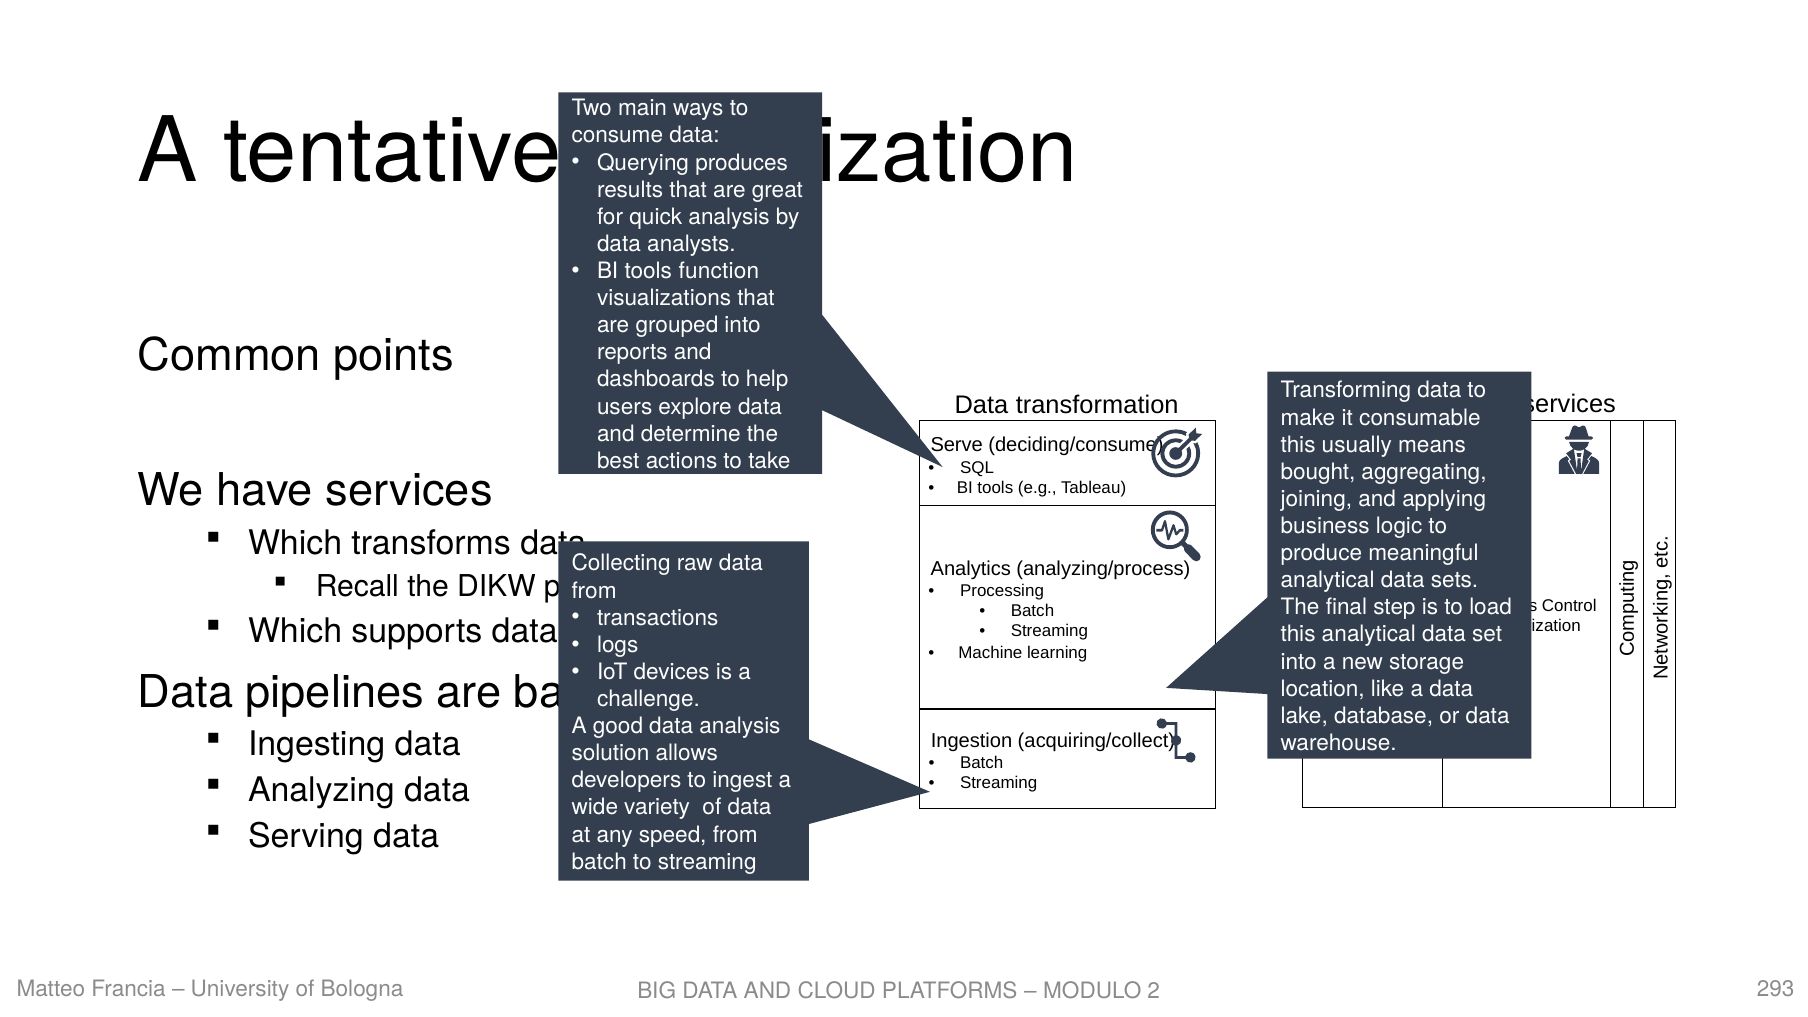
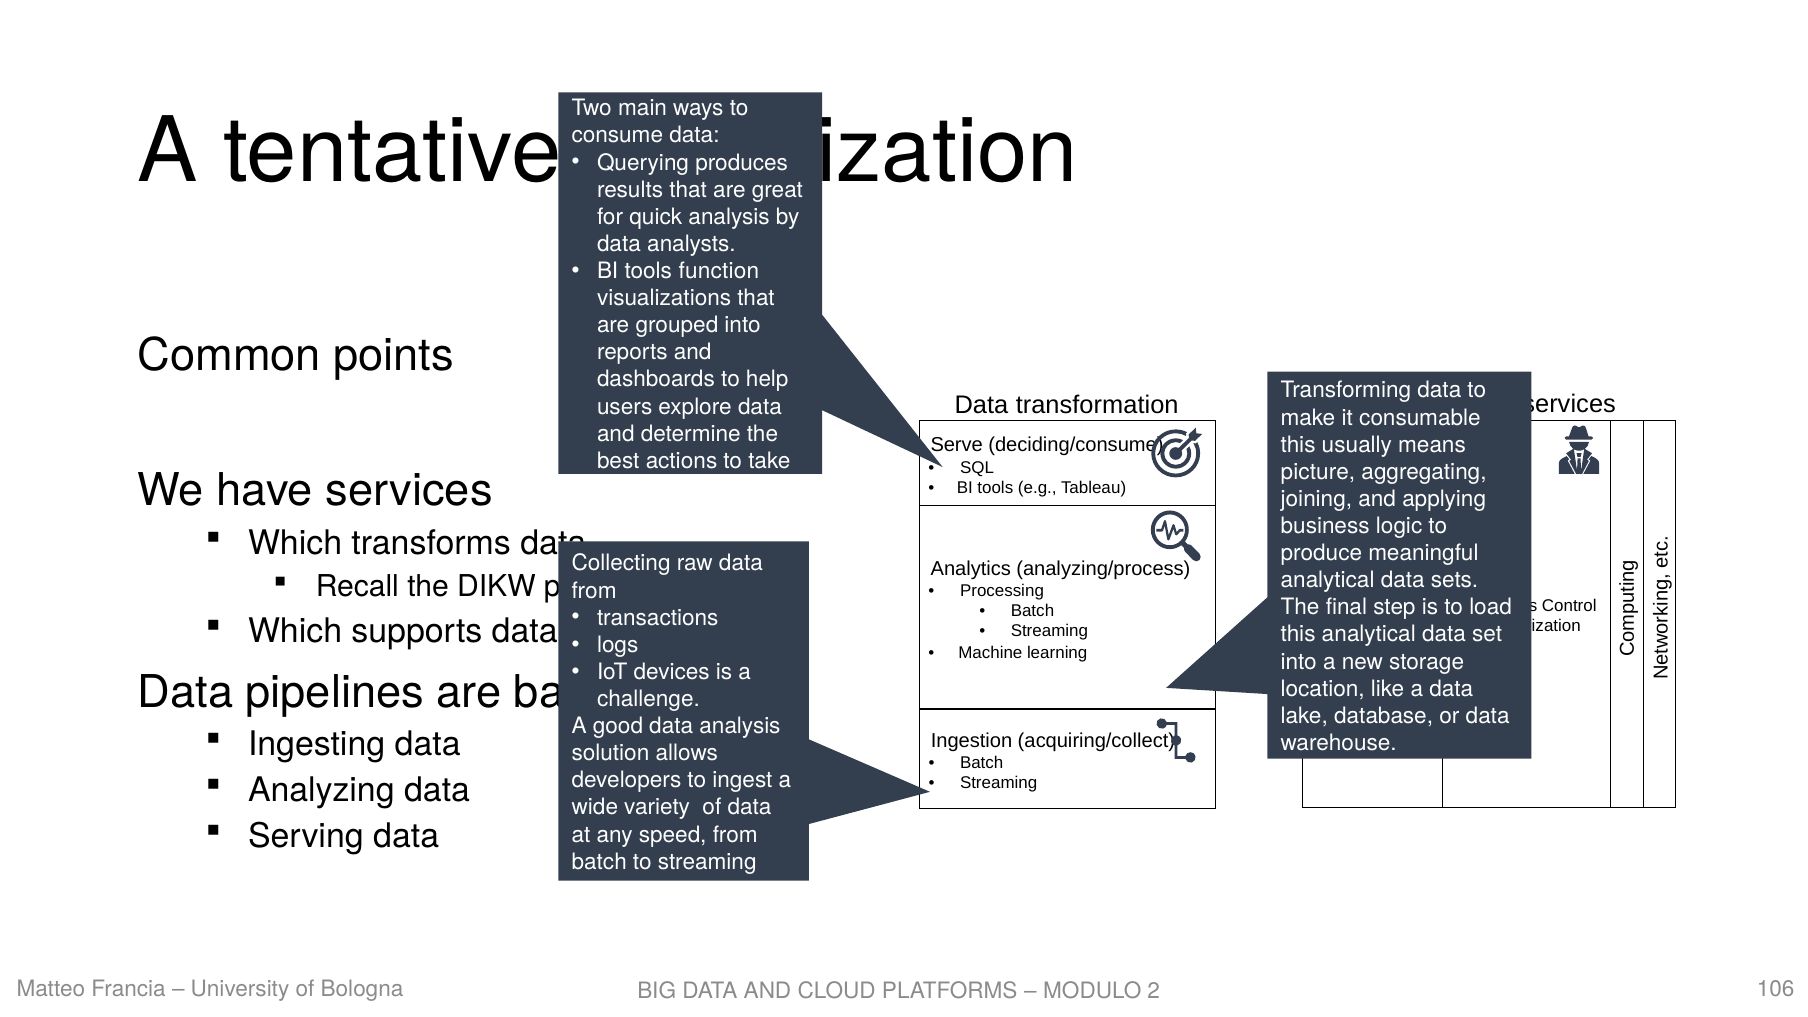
bought: bought -> picture
293: 293 -> 106
